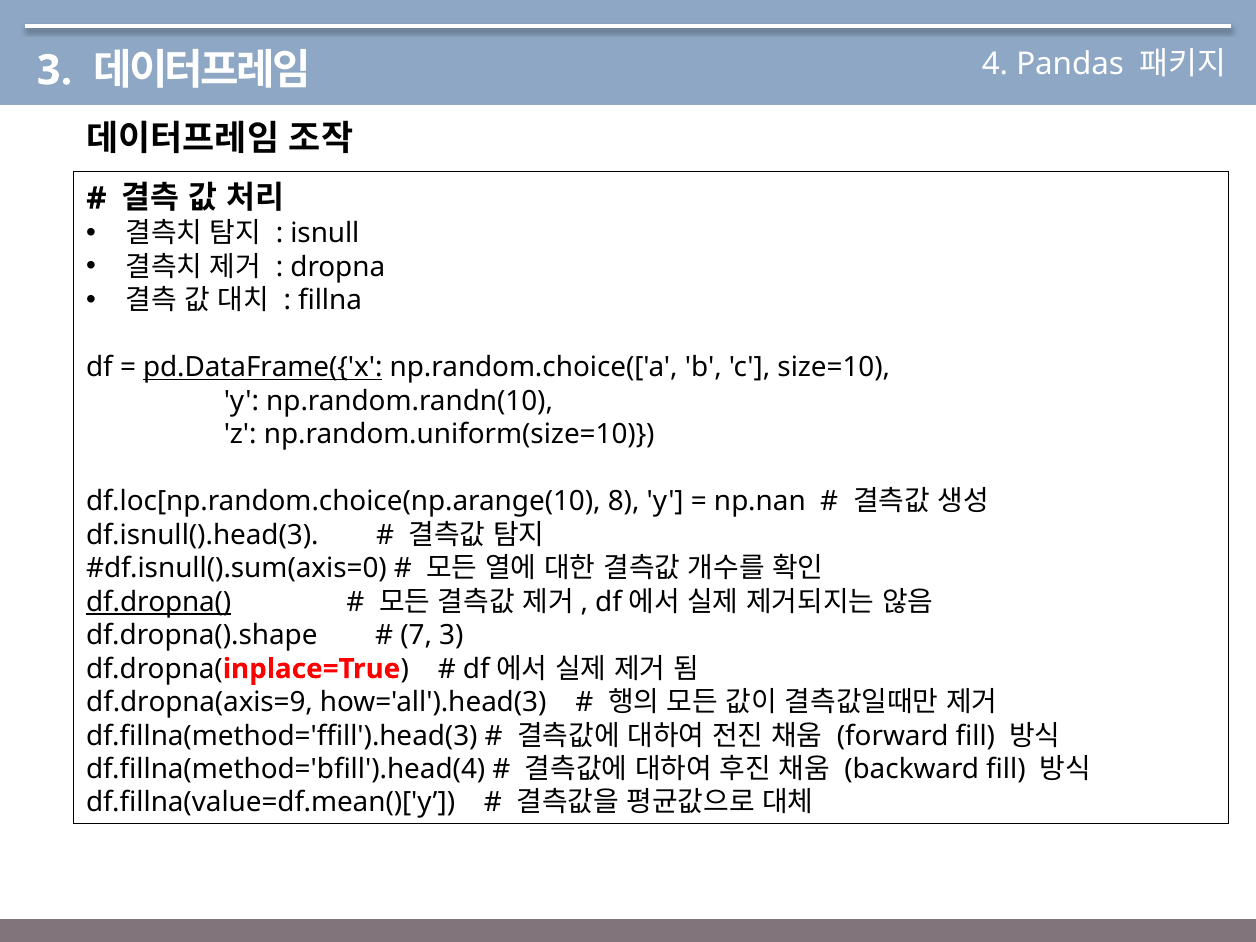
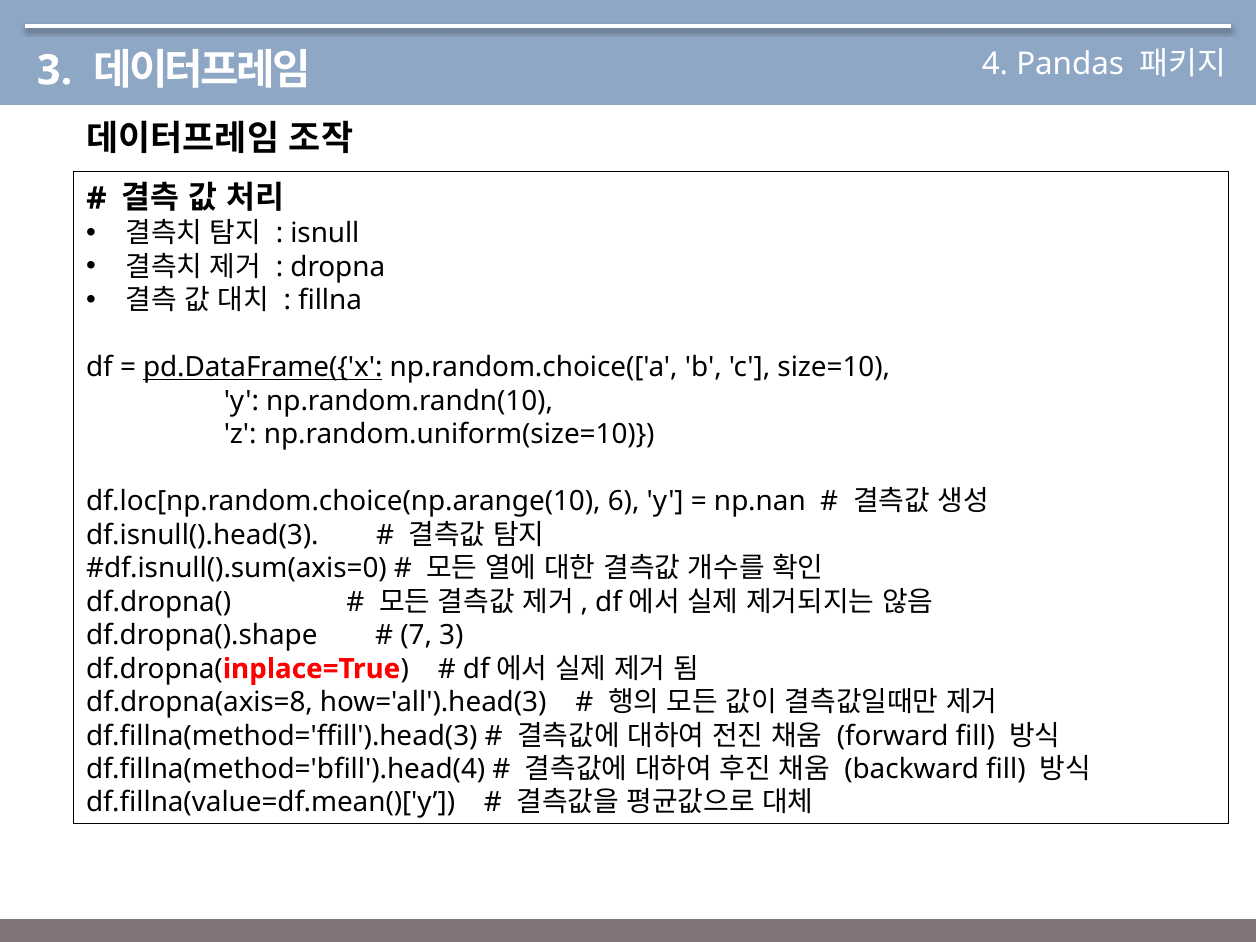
8: 8 -> 6
df.dropna( underline: present -> none
df.dropna(axis=9: df.dropna(axis=9 -> df.dropna(axis=8
